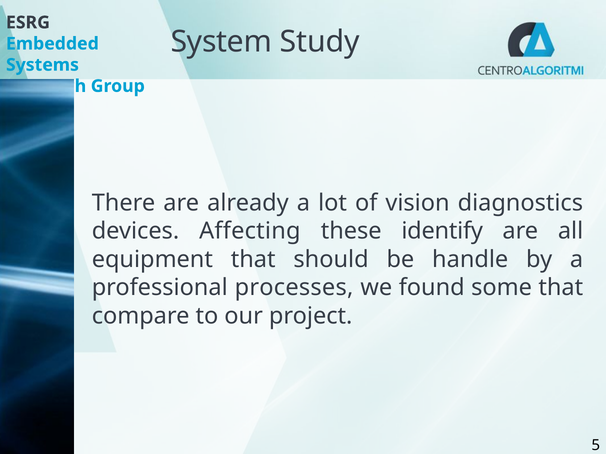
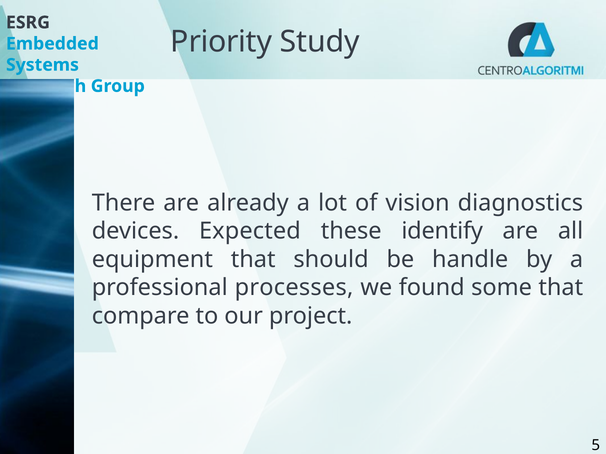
System: System -> Priority
Affecting: Affecting -> Expected
